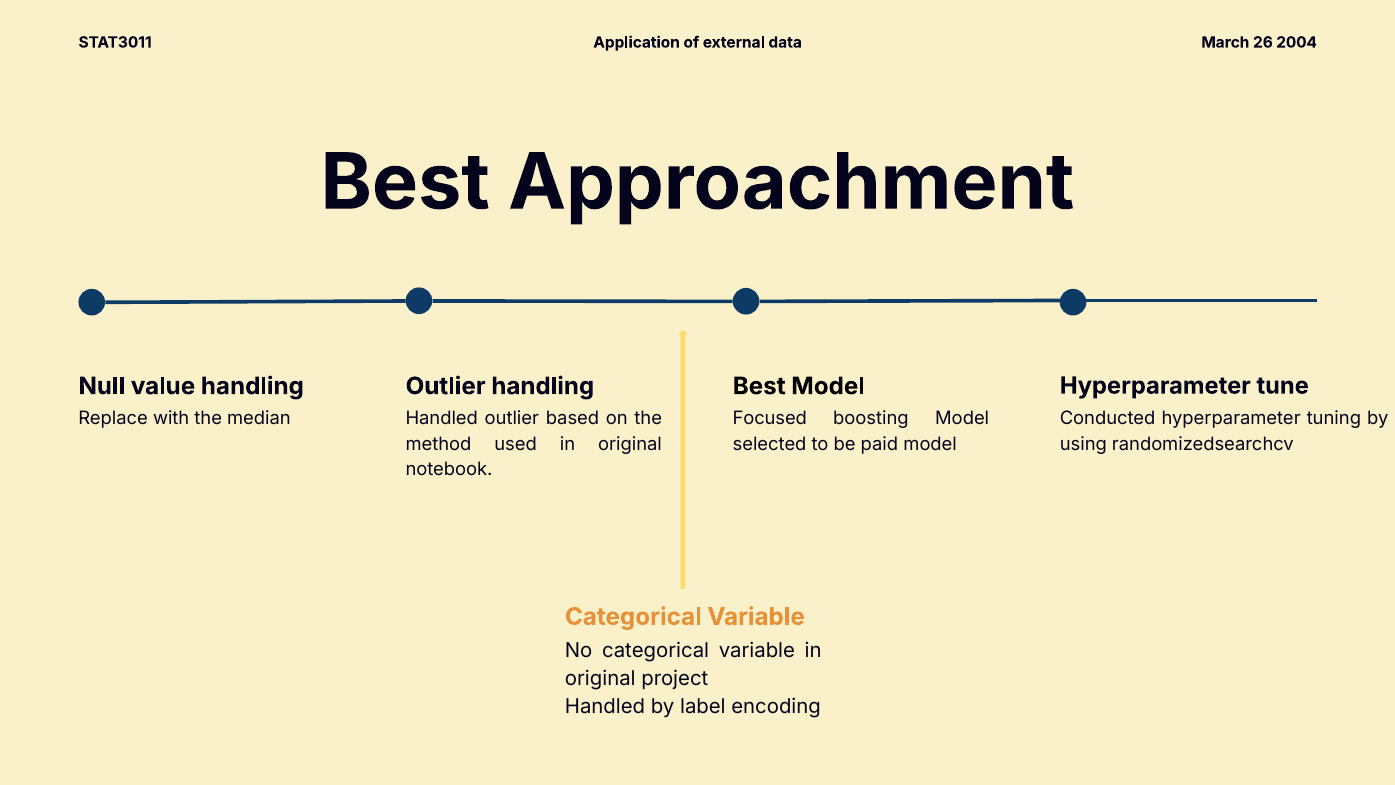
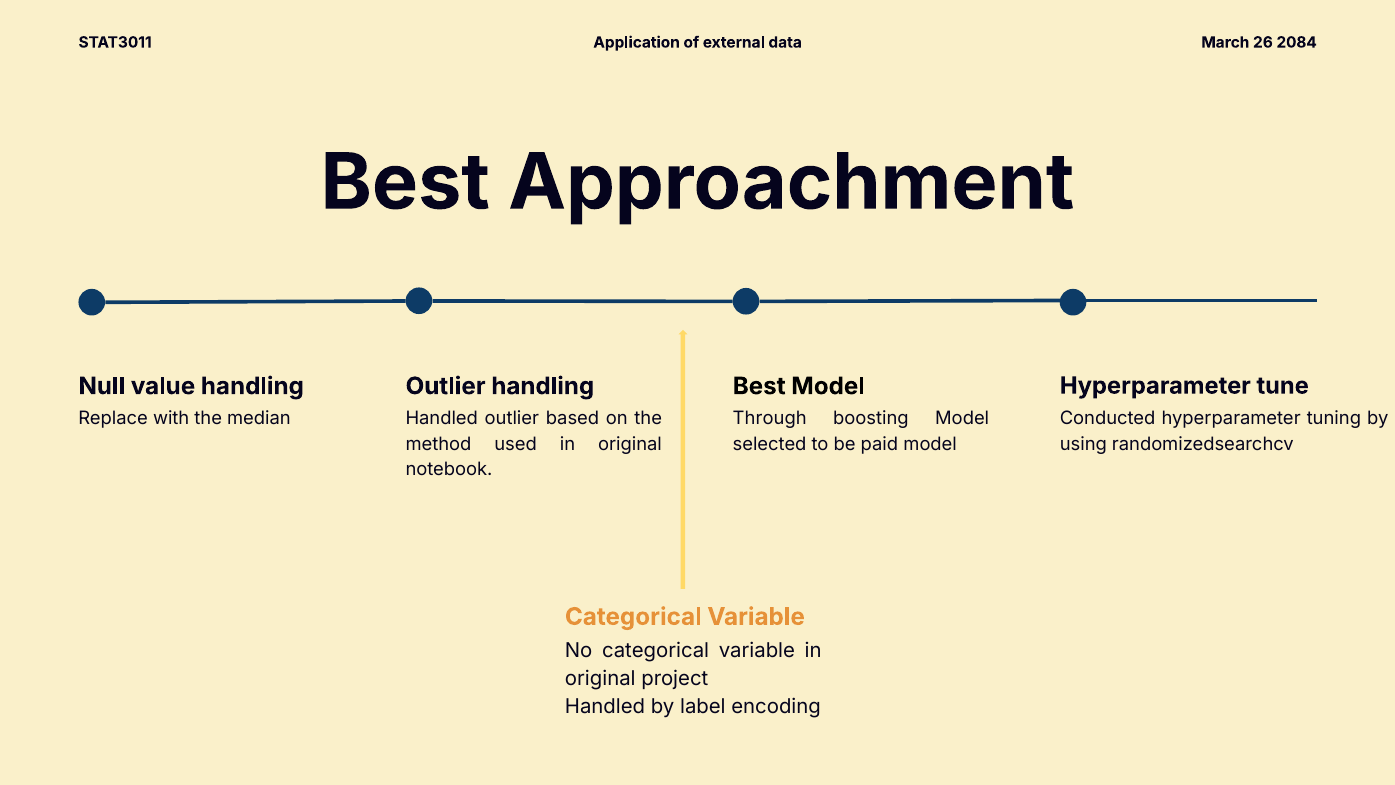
2004: 2004 -> 2084
Focused: Focused -> Through
